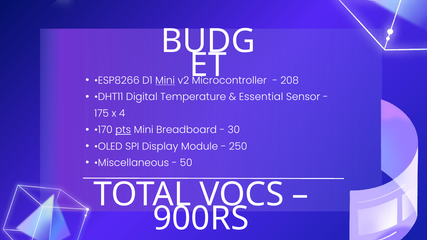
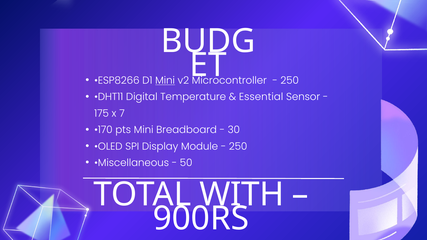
208 at (290, 81): 208 -> 250
4: 4 -> 7
pts underline: present -> none
VOCS: VOCS -> WITH
